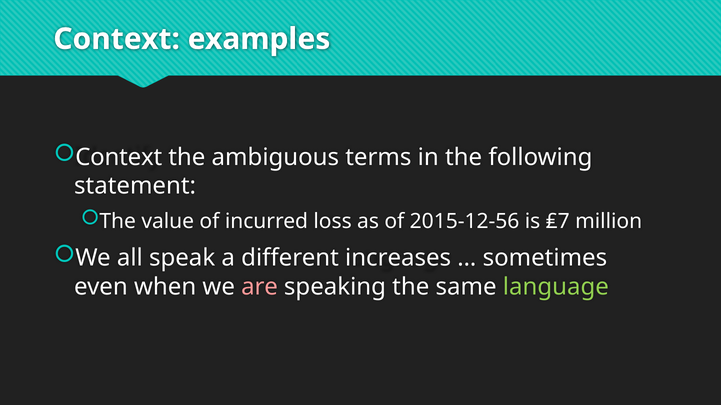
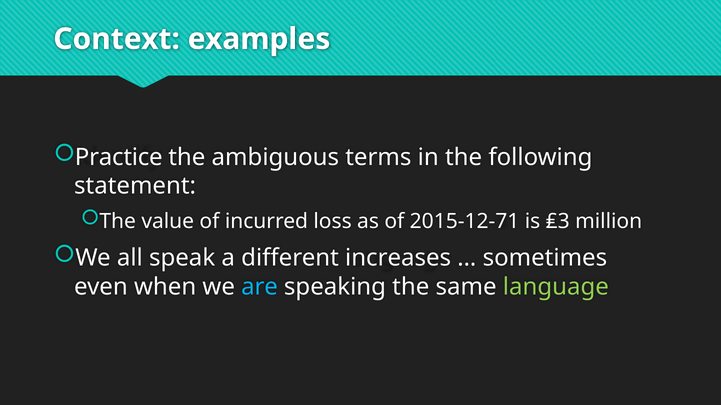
Context at (119, 157): Context -> Practice
2015-12-56: 2015-12-56 -> 2015-12-71
₤7: ₤7 -> ₤3
are colour: pink -> light blue
